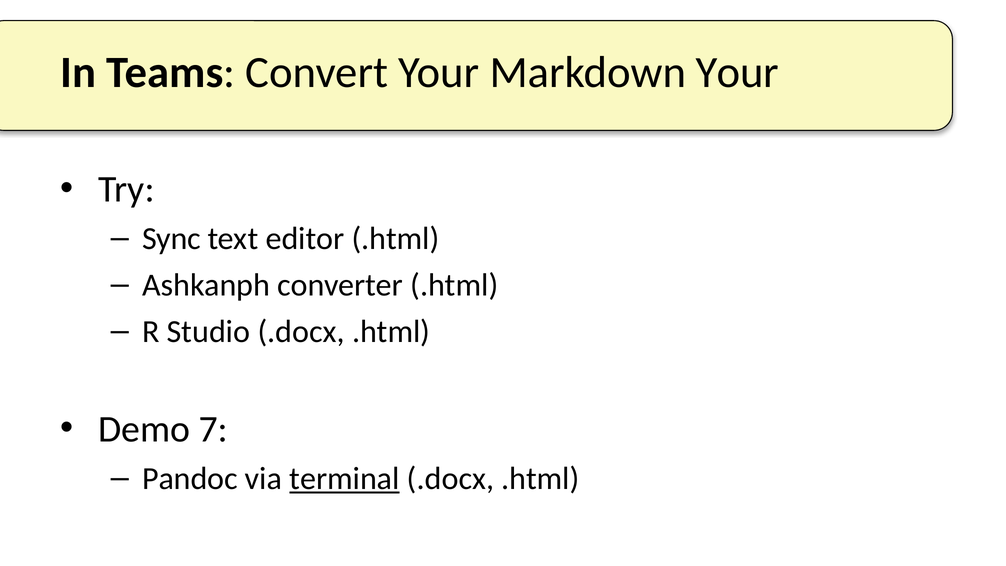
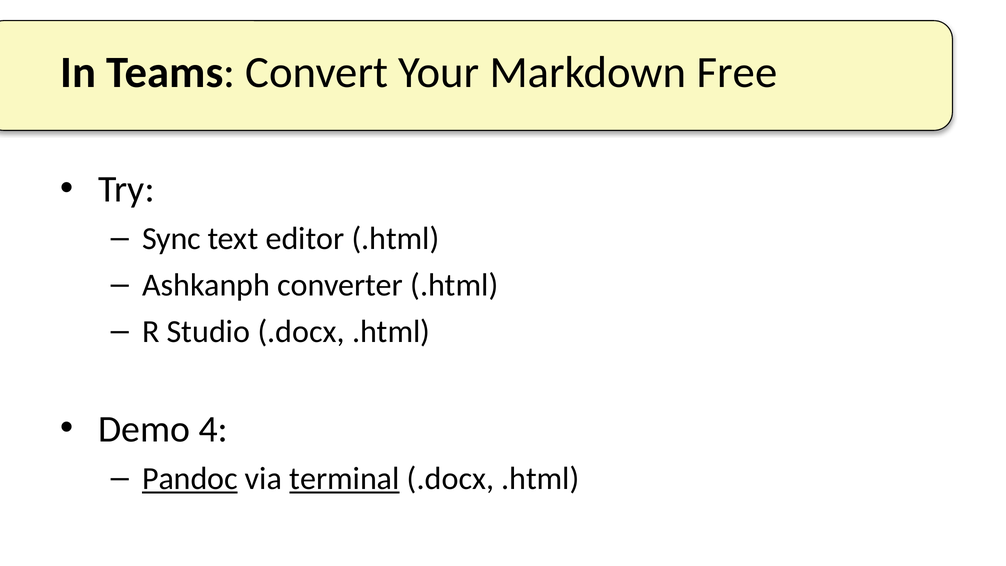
Markdown Your: Your -> Free
7: 7 -> 4
Pandoc underline: none -> present
